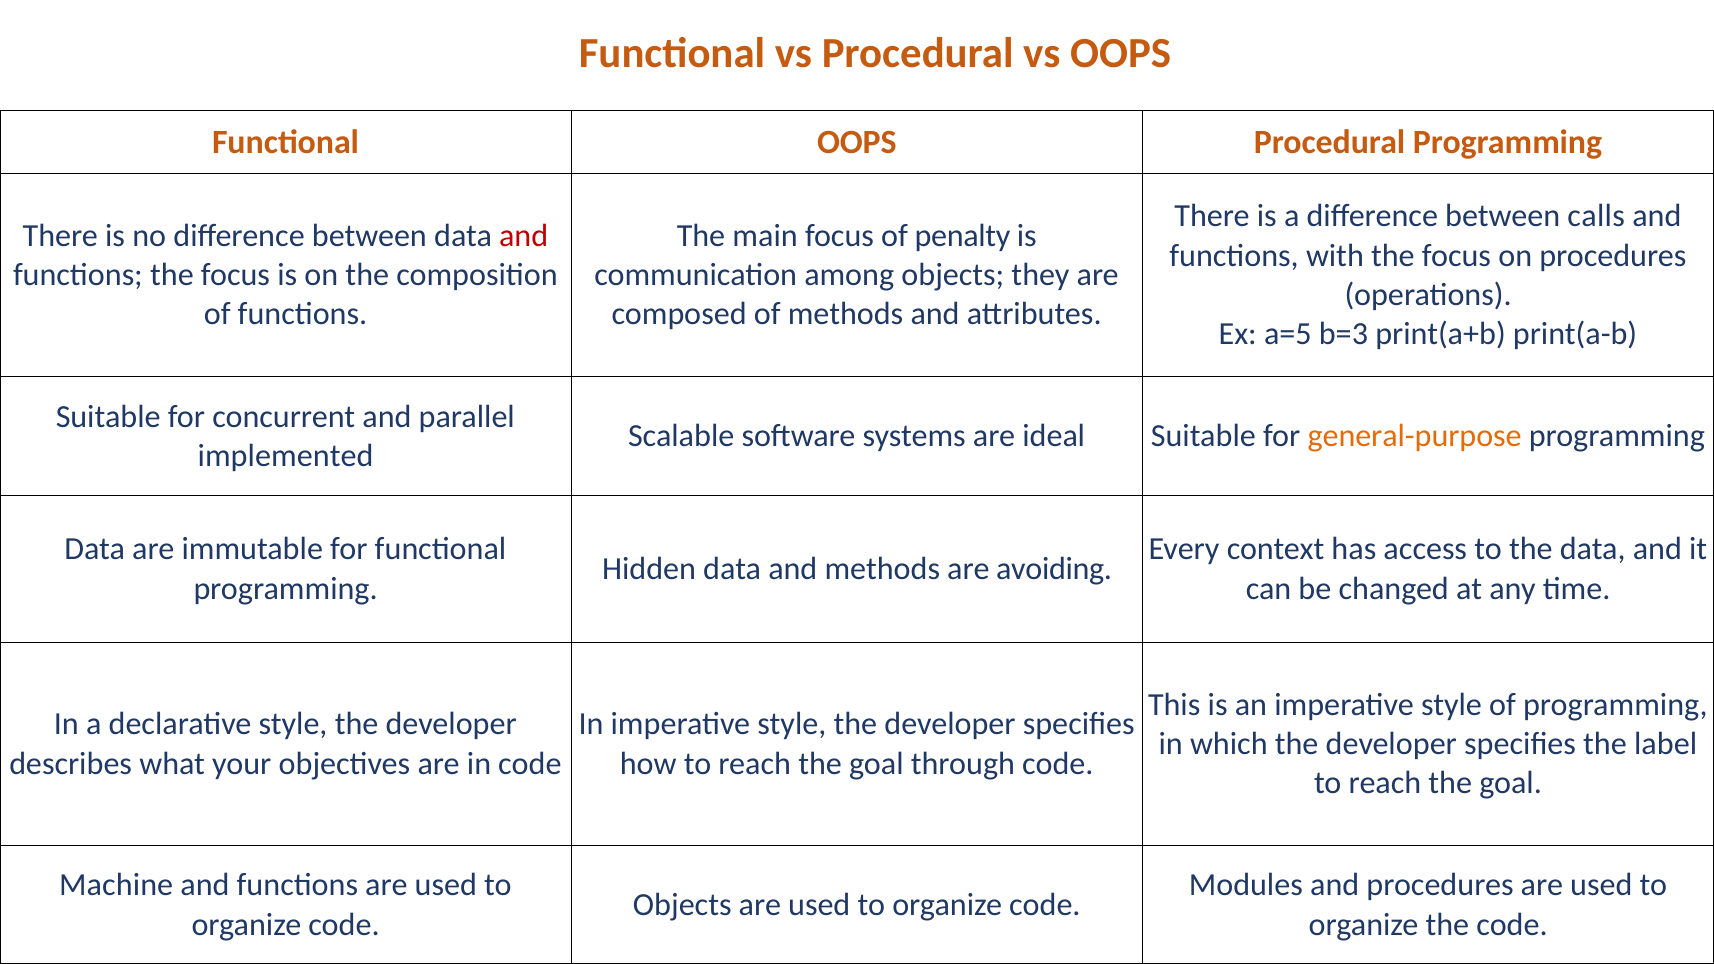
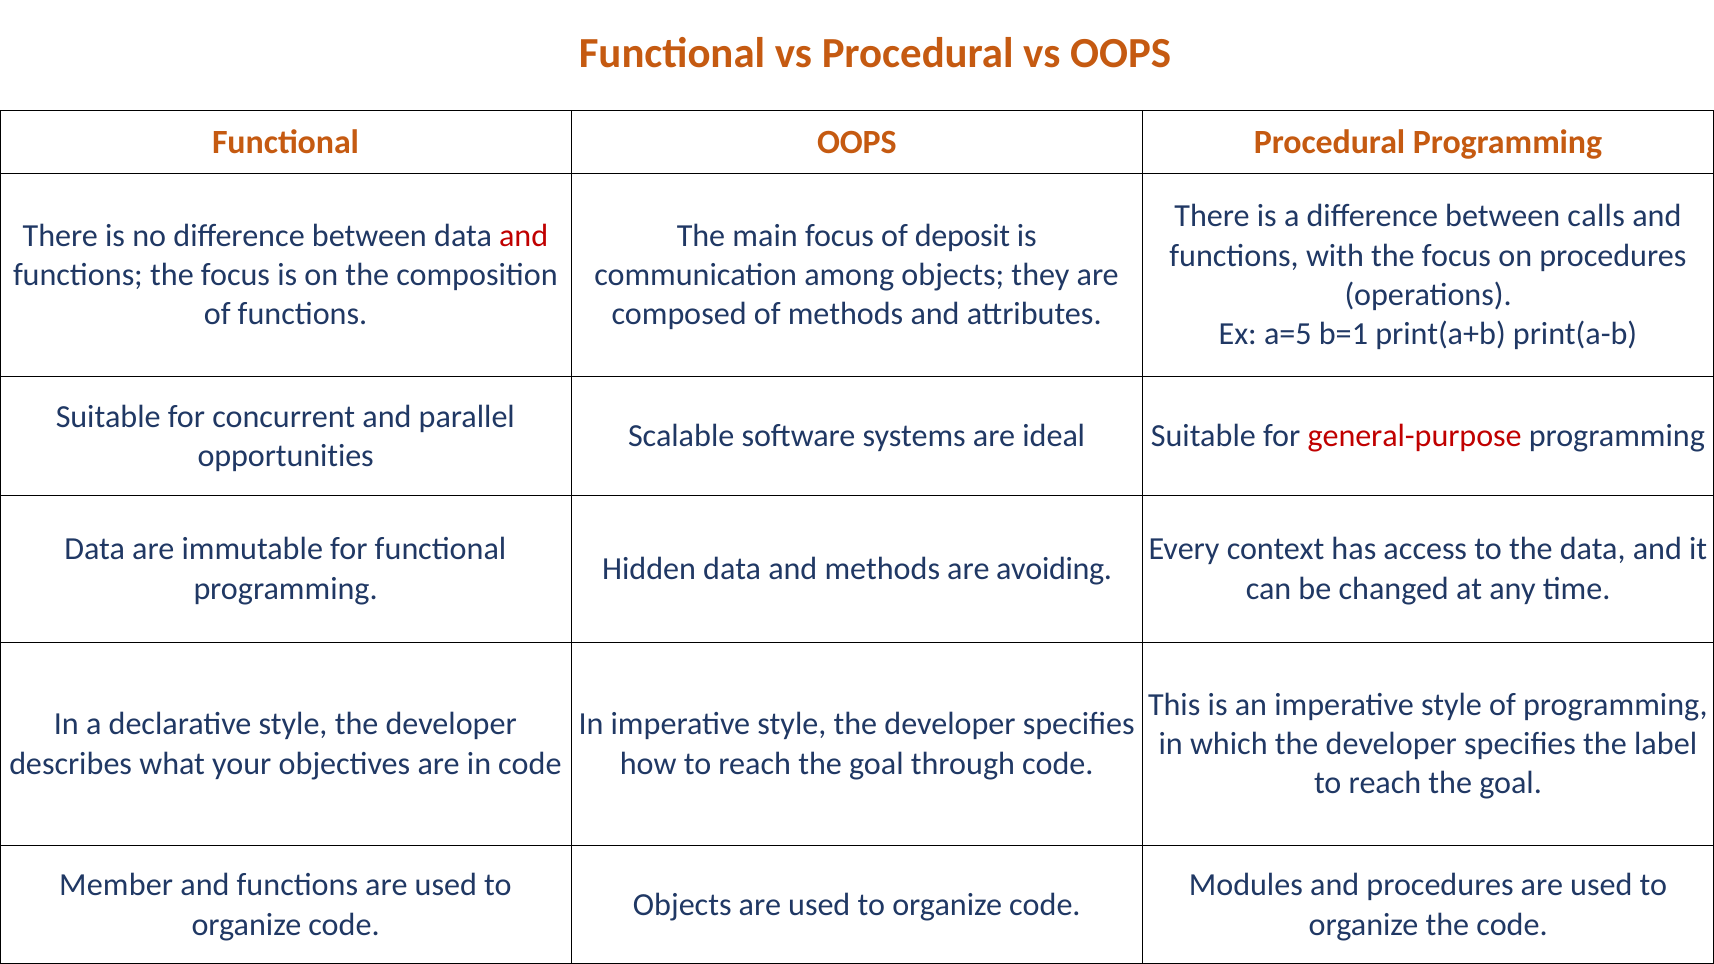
penalty: penalty -> deposit
b=3: b=3 -> b=1
general-purpose colour: orange -> red
implemented: implemented -> opportunities
Machine: Machine -> Member
